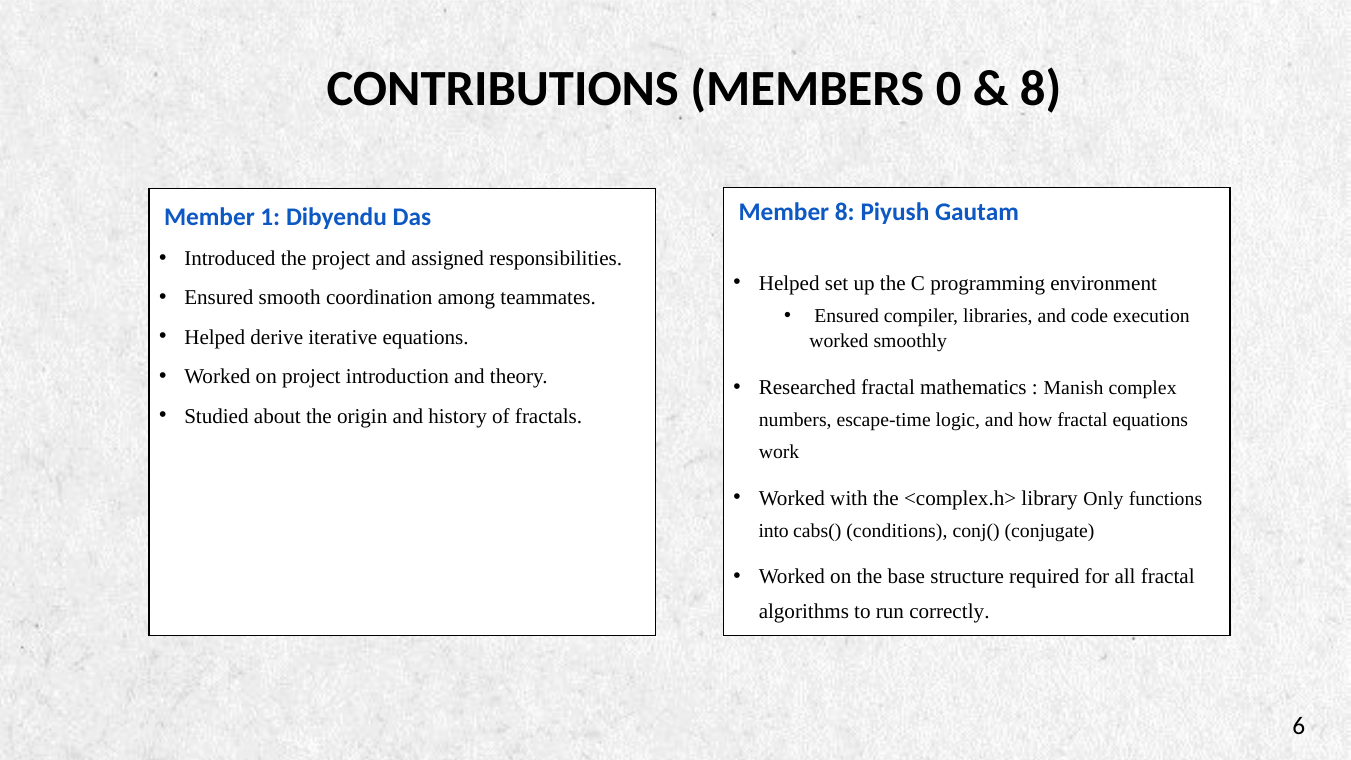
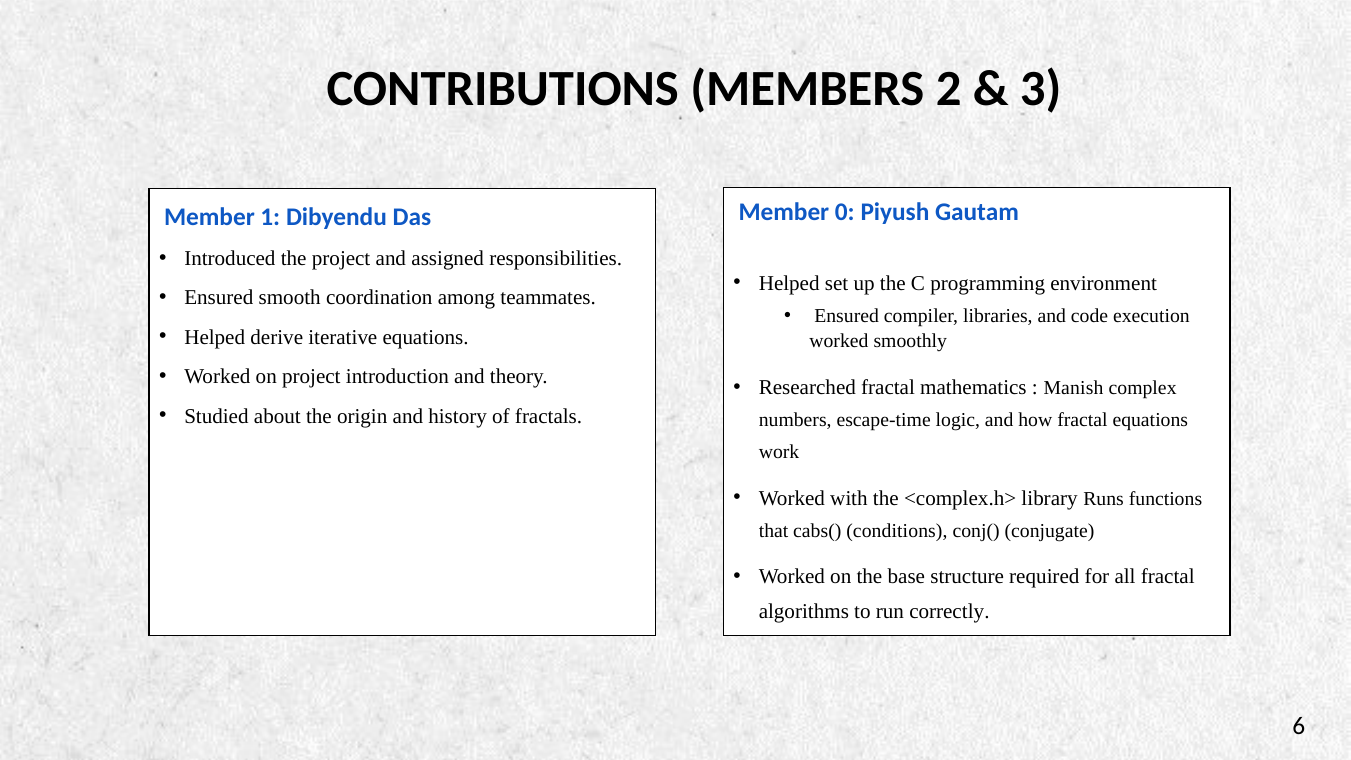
0: 0 -> 2
8 at (1041, 88): 8 -> 3
Member 8: 8 -> 0
Only: Only -> Runs
into: into -> that
